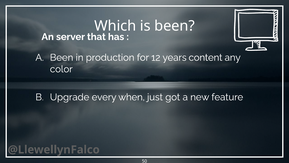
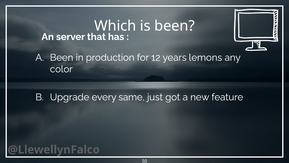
content: content -> lemons
when: when -> same
